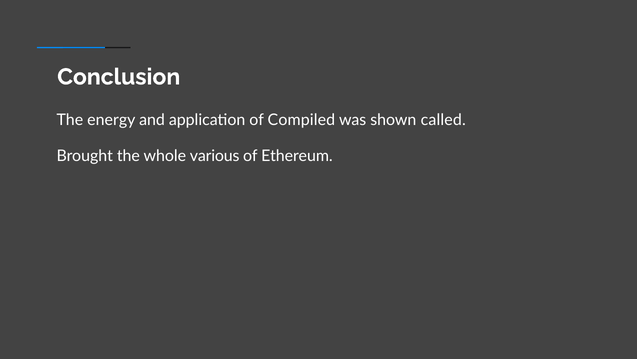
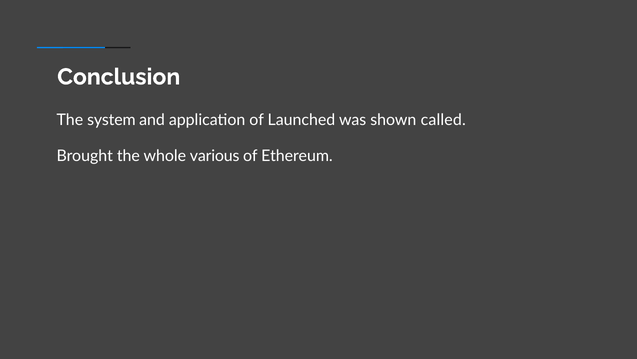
energy: energy -> system
Compiled: Compiled -> Launched
